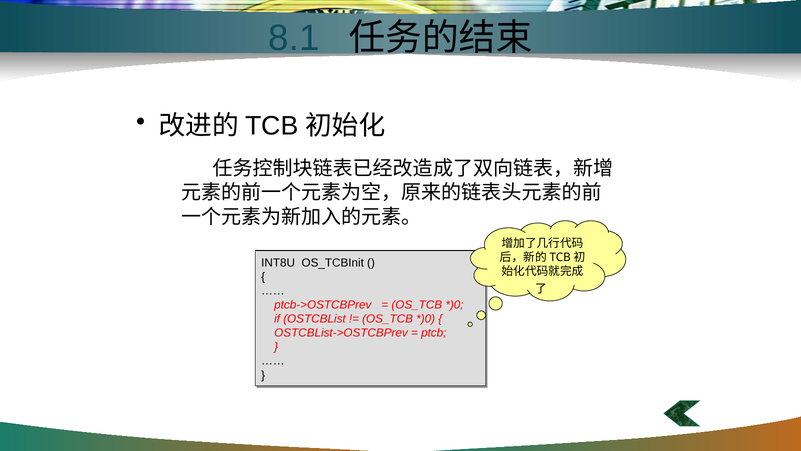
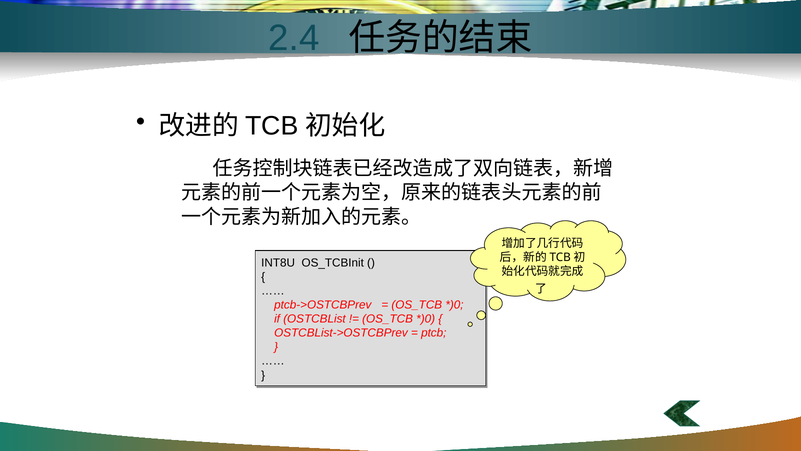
8.1: 8.1 -> 2.4
